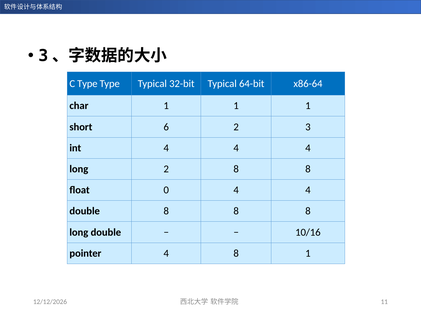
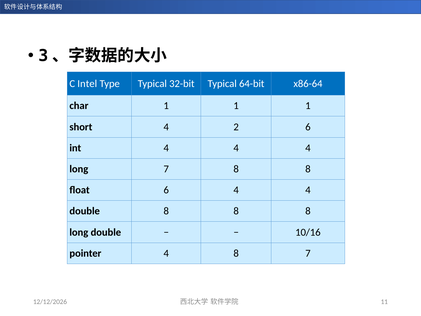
C Type: Type -> Intel
short 6: 6 -> 4
2 3: 3 -> 6
long 2: 2 -> 7
float 0: 0 -> 6
8 1: 1 -> 7
